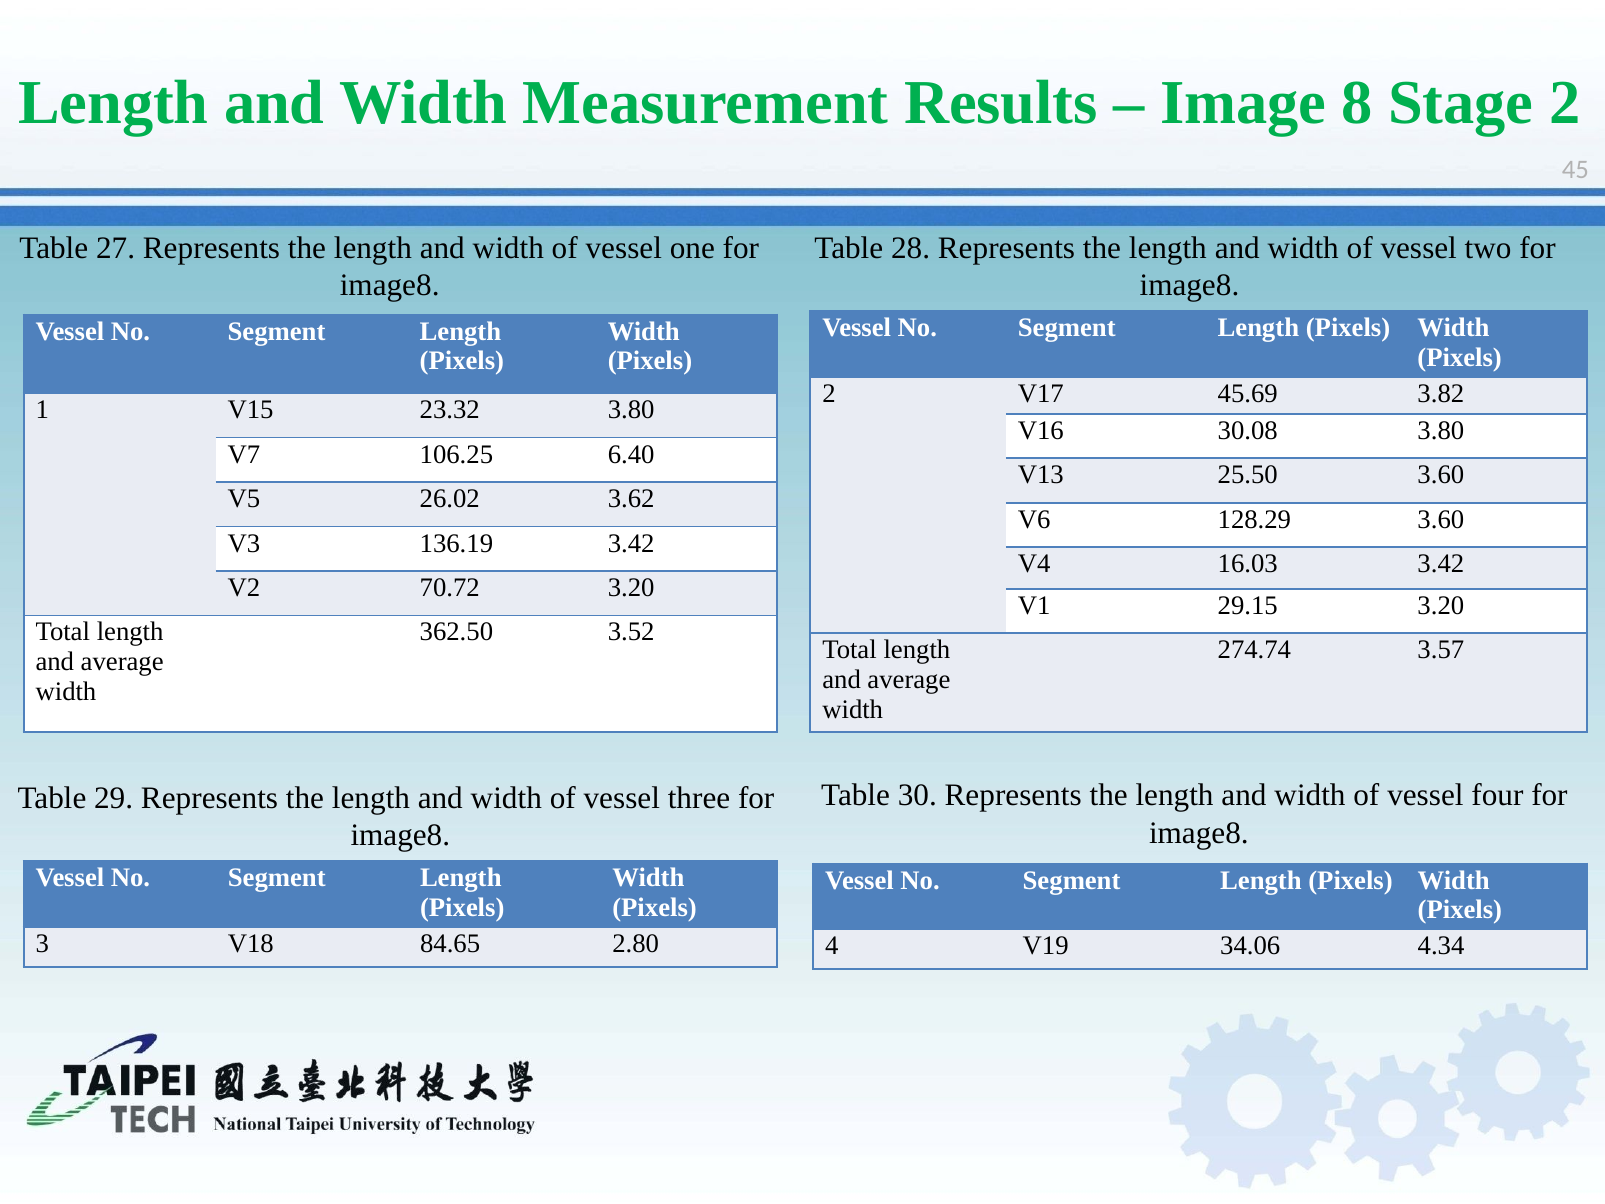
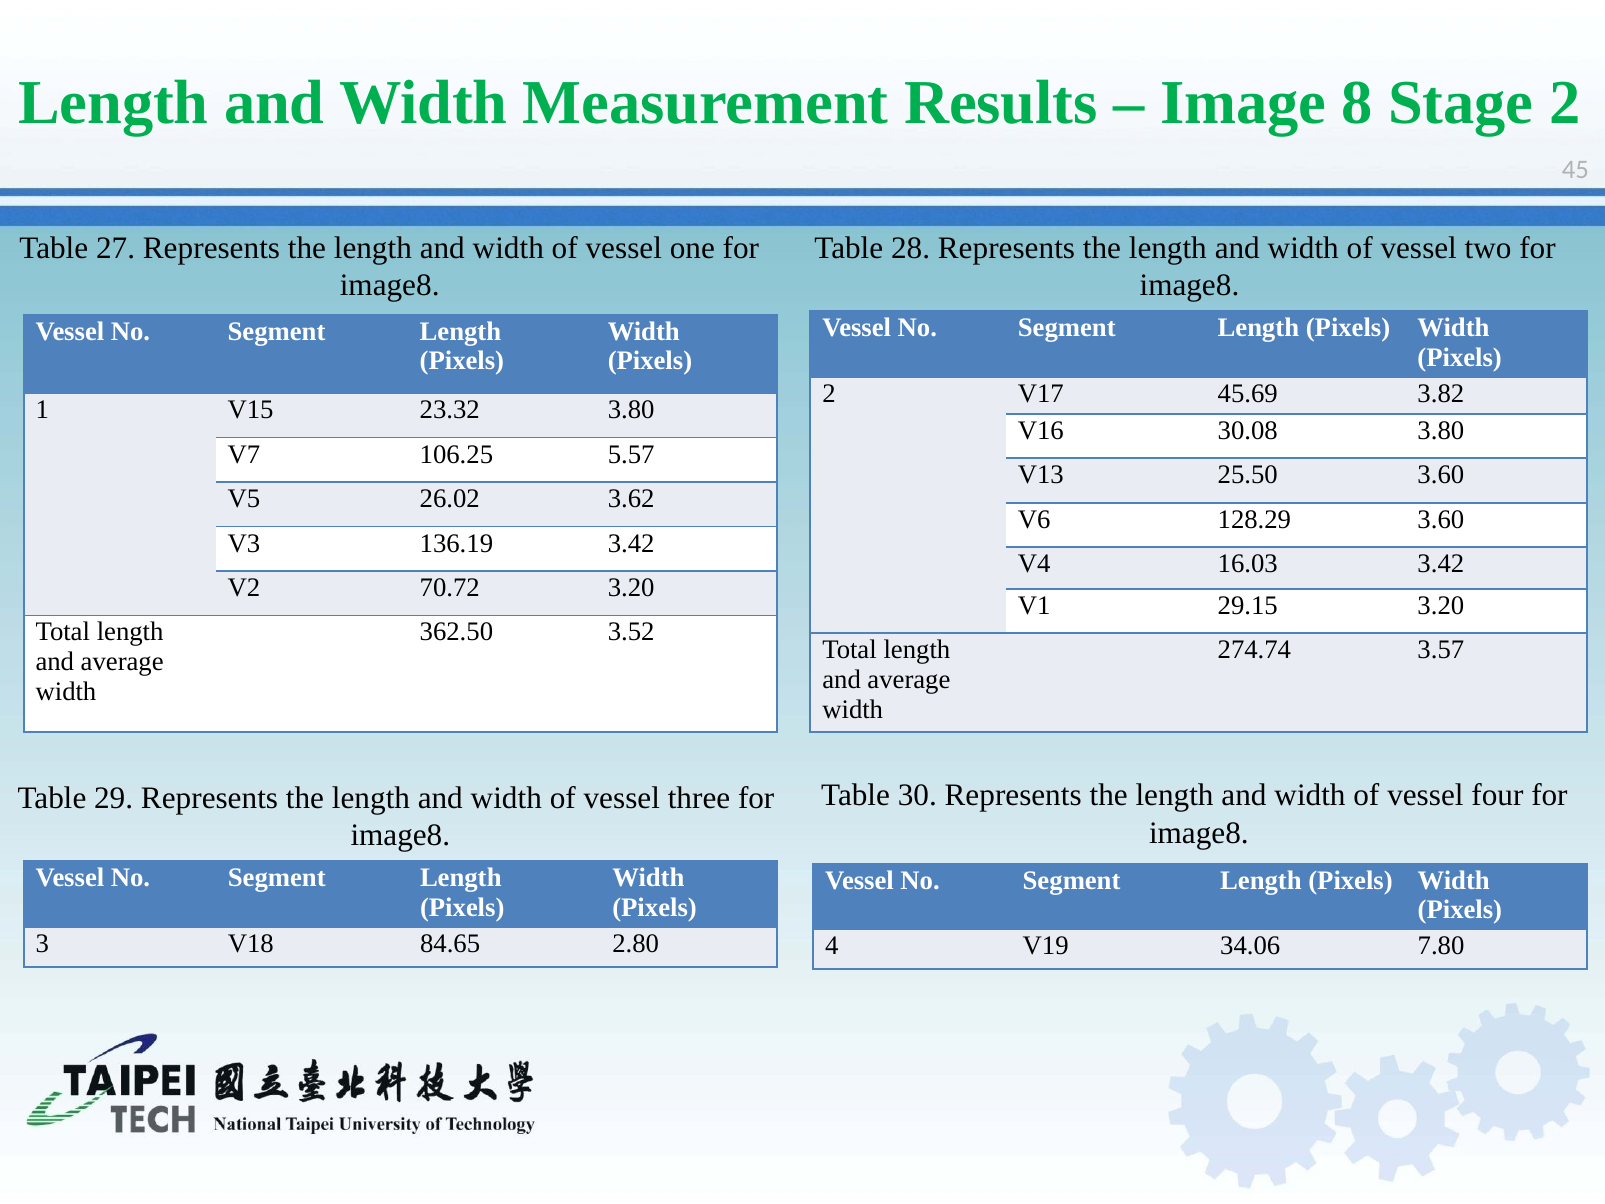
6.40: 6.40 -> 5.57
4.34: 4.34 -> 7.80
